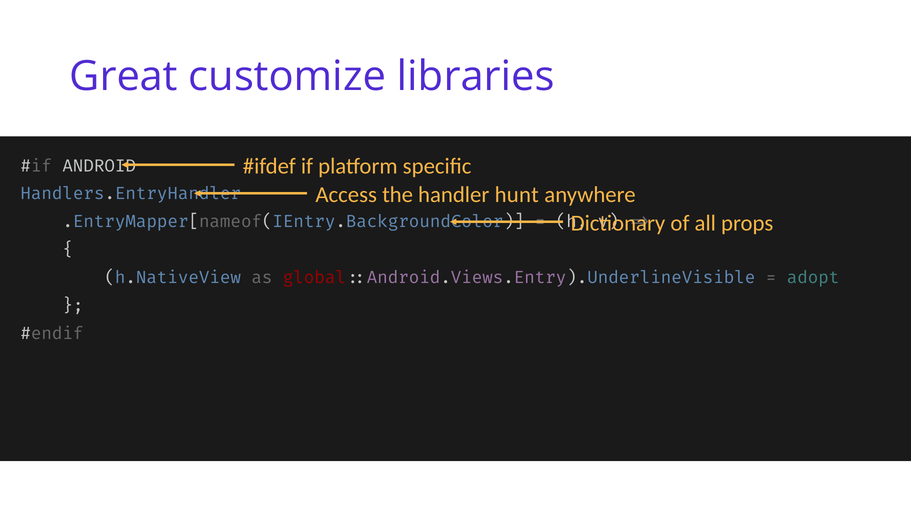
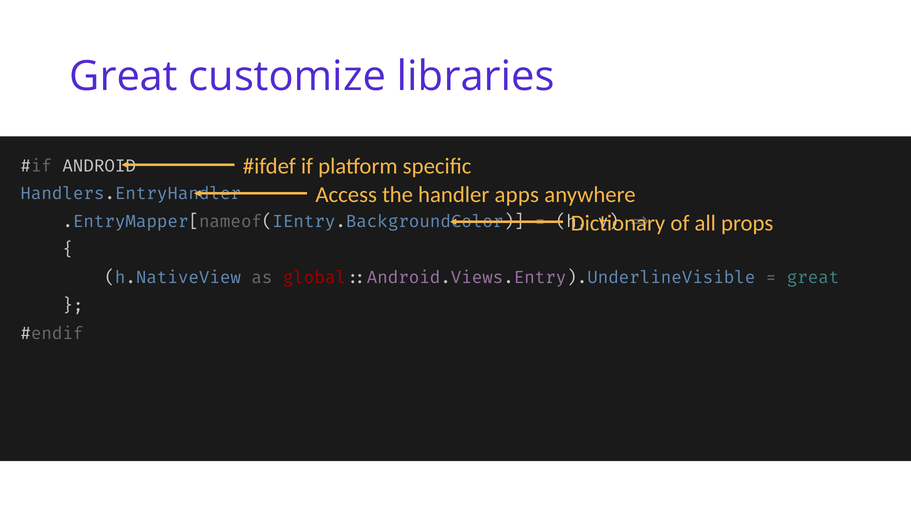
hunt: hunt -> apps
adopt at (813, 278): adopt -> great
